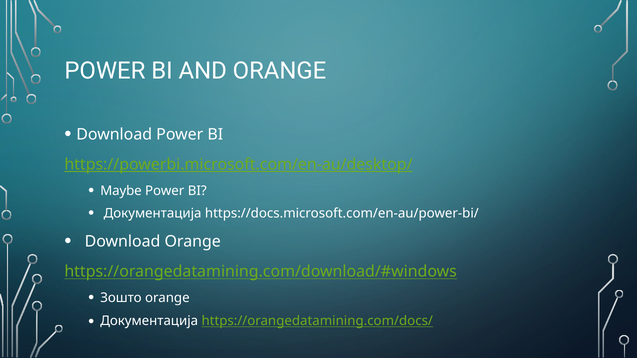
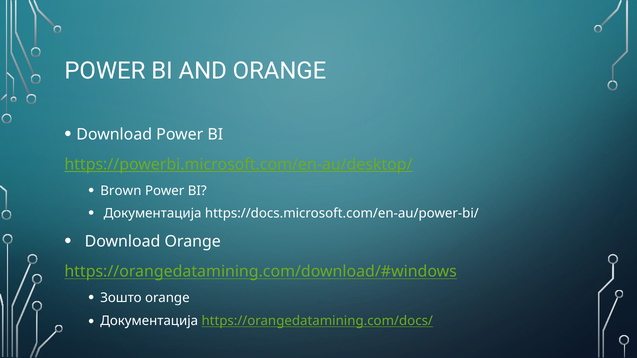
Maybe: Maybe -> Brown
